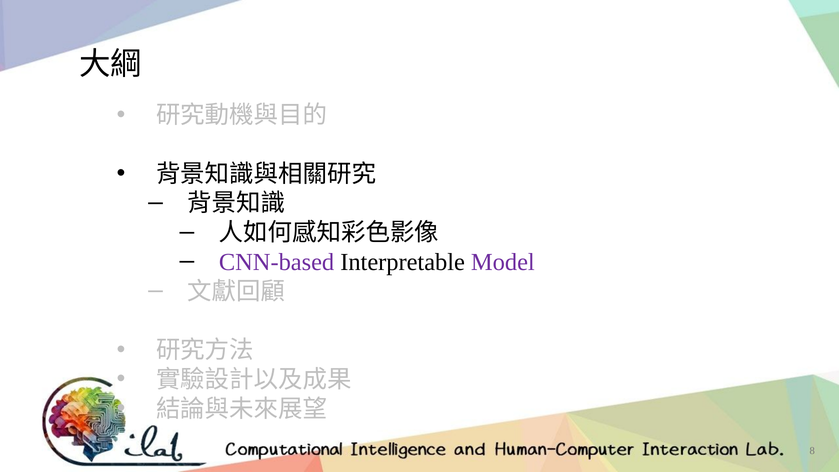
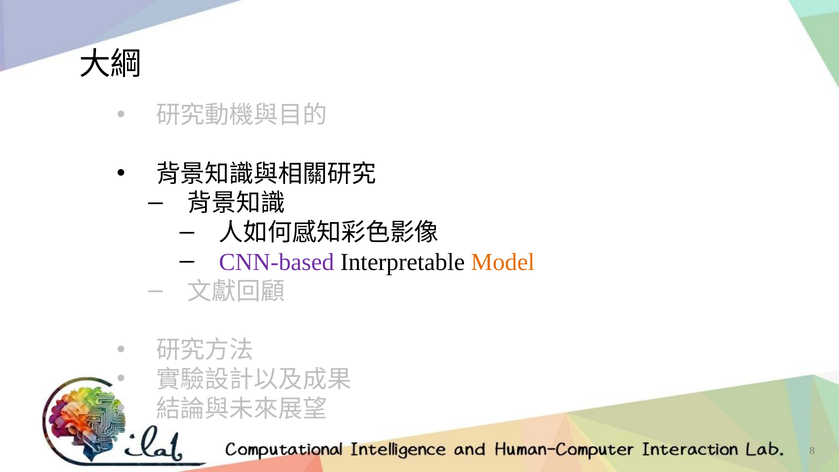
Model colour: purple -> orange
